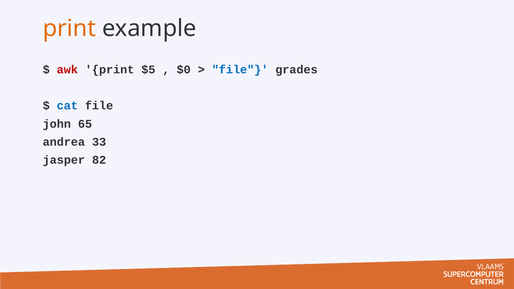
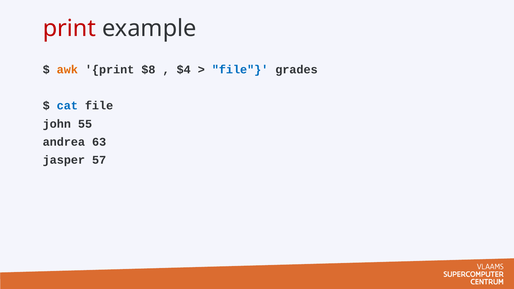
print at (69, 28) colour: orange -> red
awk colour: red -> orange
$5: $5 -> $8
$0: $0 -> $4
65: 65 -> 55
33: 33 -> 63
82: 82 -> 57
